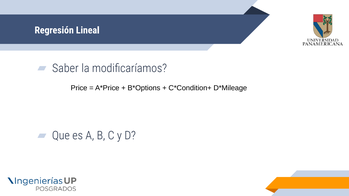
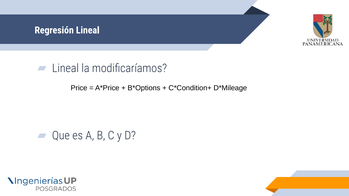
Saber at (65, 68): Saber -> Lineal
